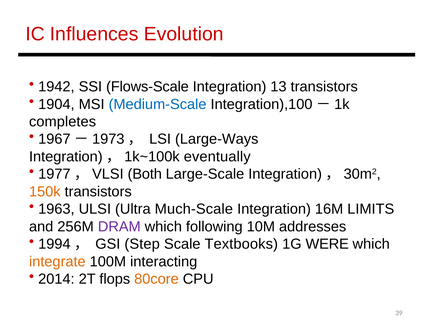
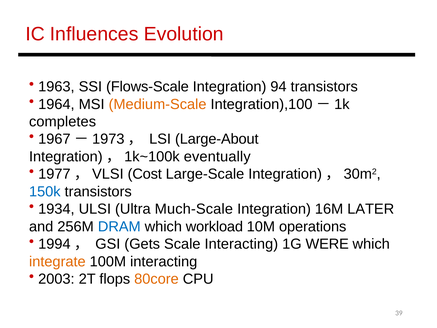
1942: 1942 -> 1963
13: 13 -> 94
1904: 1904 -> 1964
Medium-Scale colour: blue -> orange
Large-Ways: Large-Ways -> Large-About
Both: Both -> Cost
150k colour: orange -> blue
1963: 1963 -> 1934
LIMITS: LIMITS -> LATER
DRAM colour: purple -> blue
following: following -> workload
addresses: addresses -> operations
Step: Step -> Gets
Scale Textbooks: Textbooks -> Interacting
2014: 2014 -> 2003
